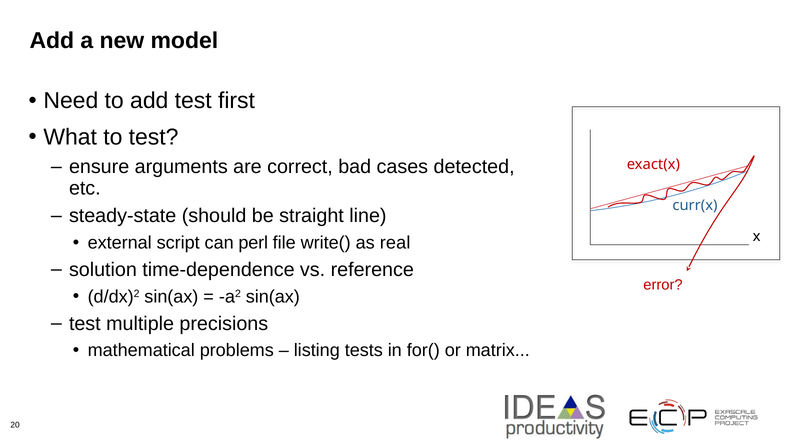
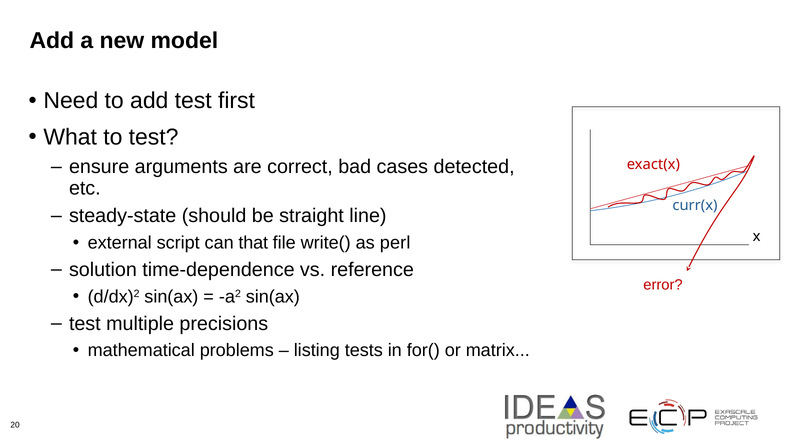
perl: perl -> that
real: real -> perl
